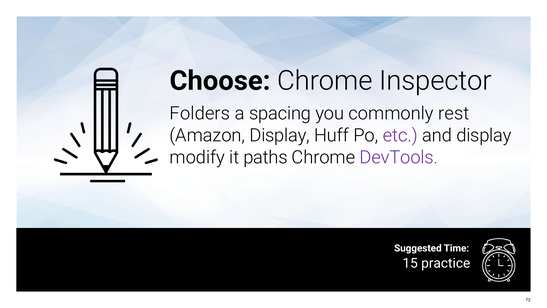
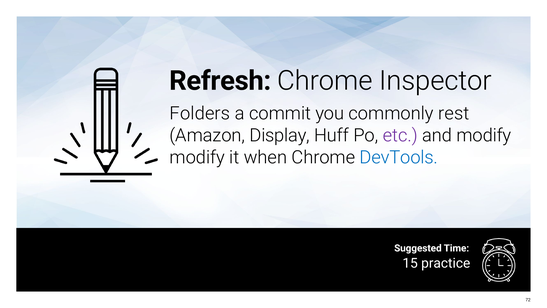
Choose: Choose -> Refresh
spacing: spacing -> commit
and display: display -> modify
paths: paths -> when
DevTools colour: purple -> blue
